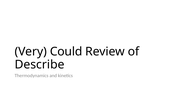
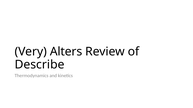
Could: Could -> Alters
